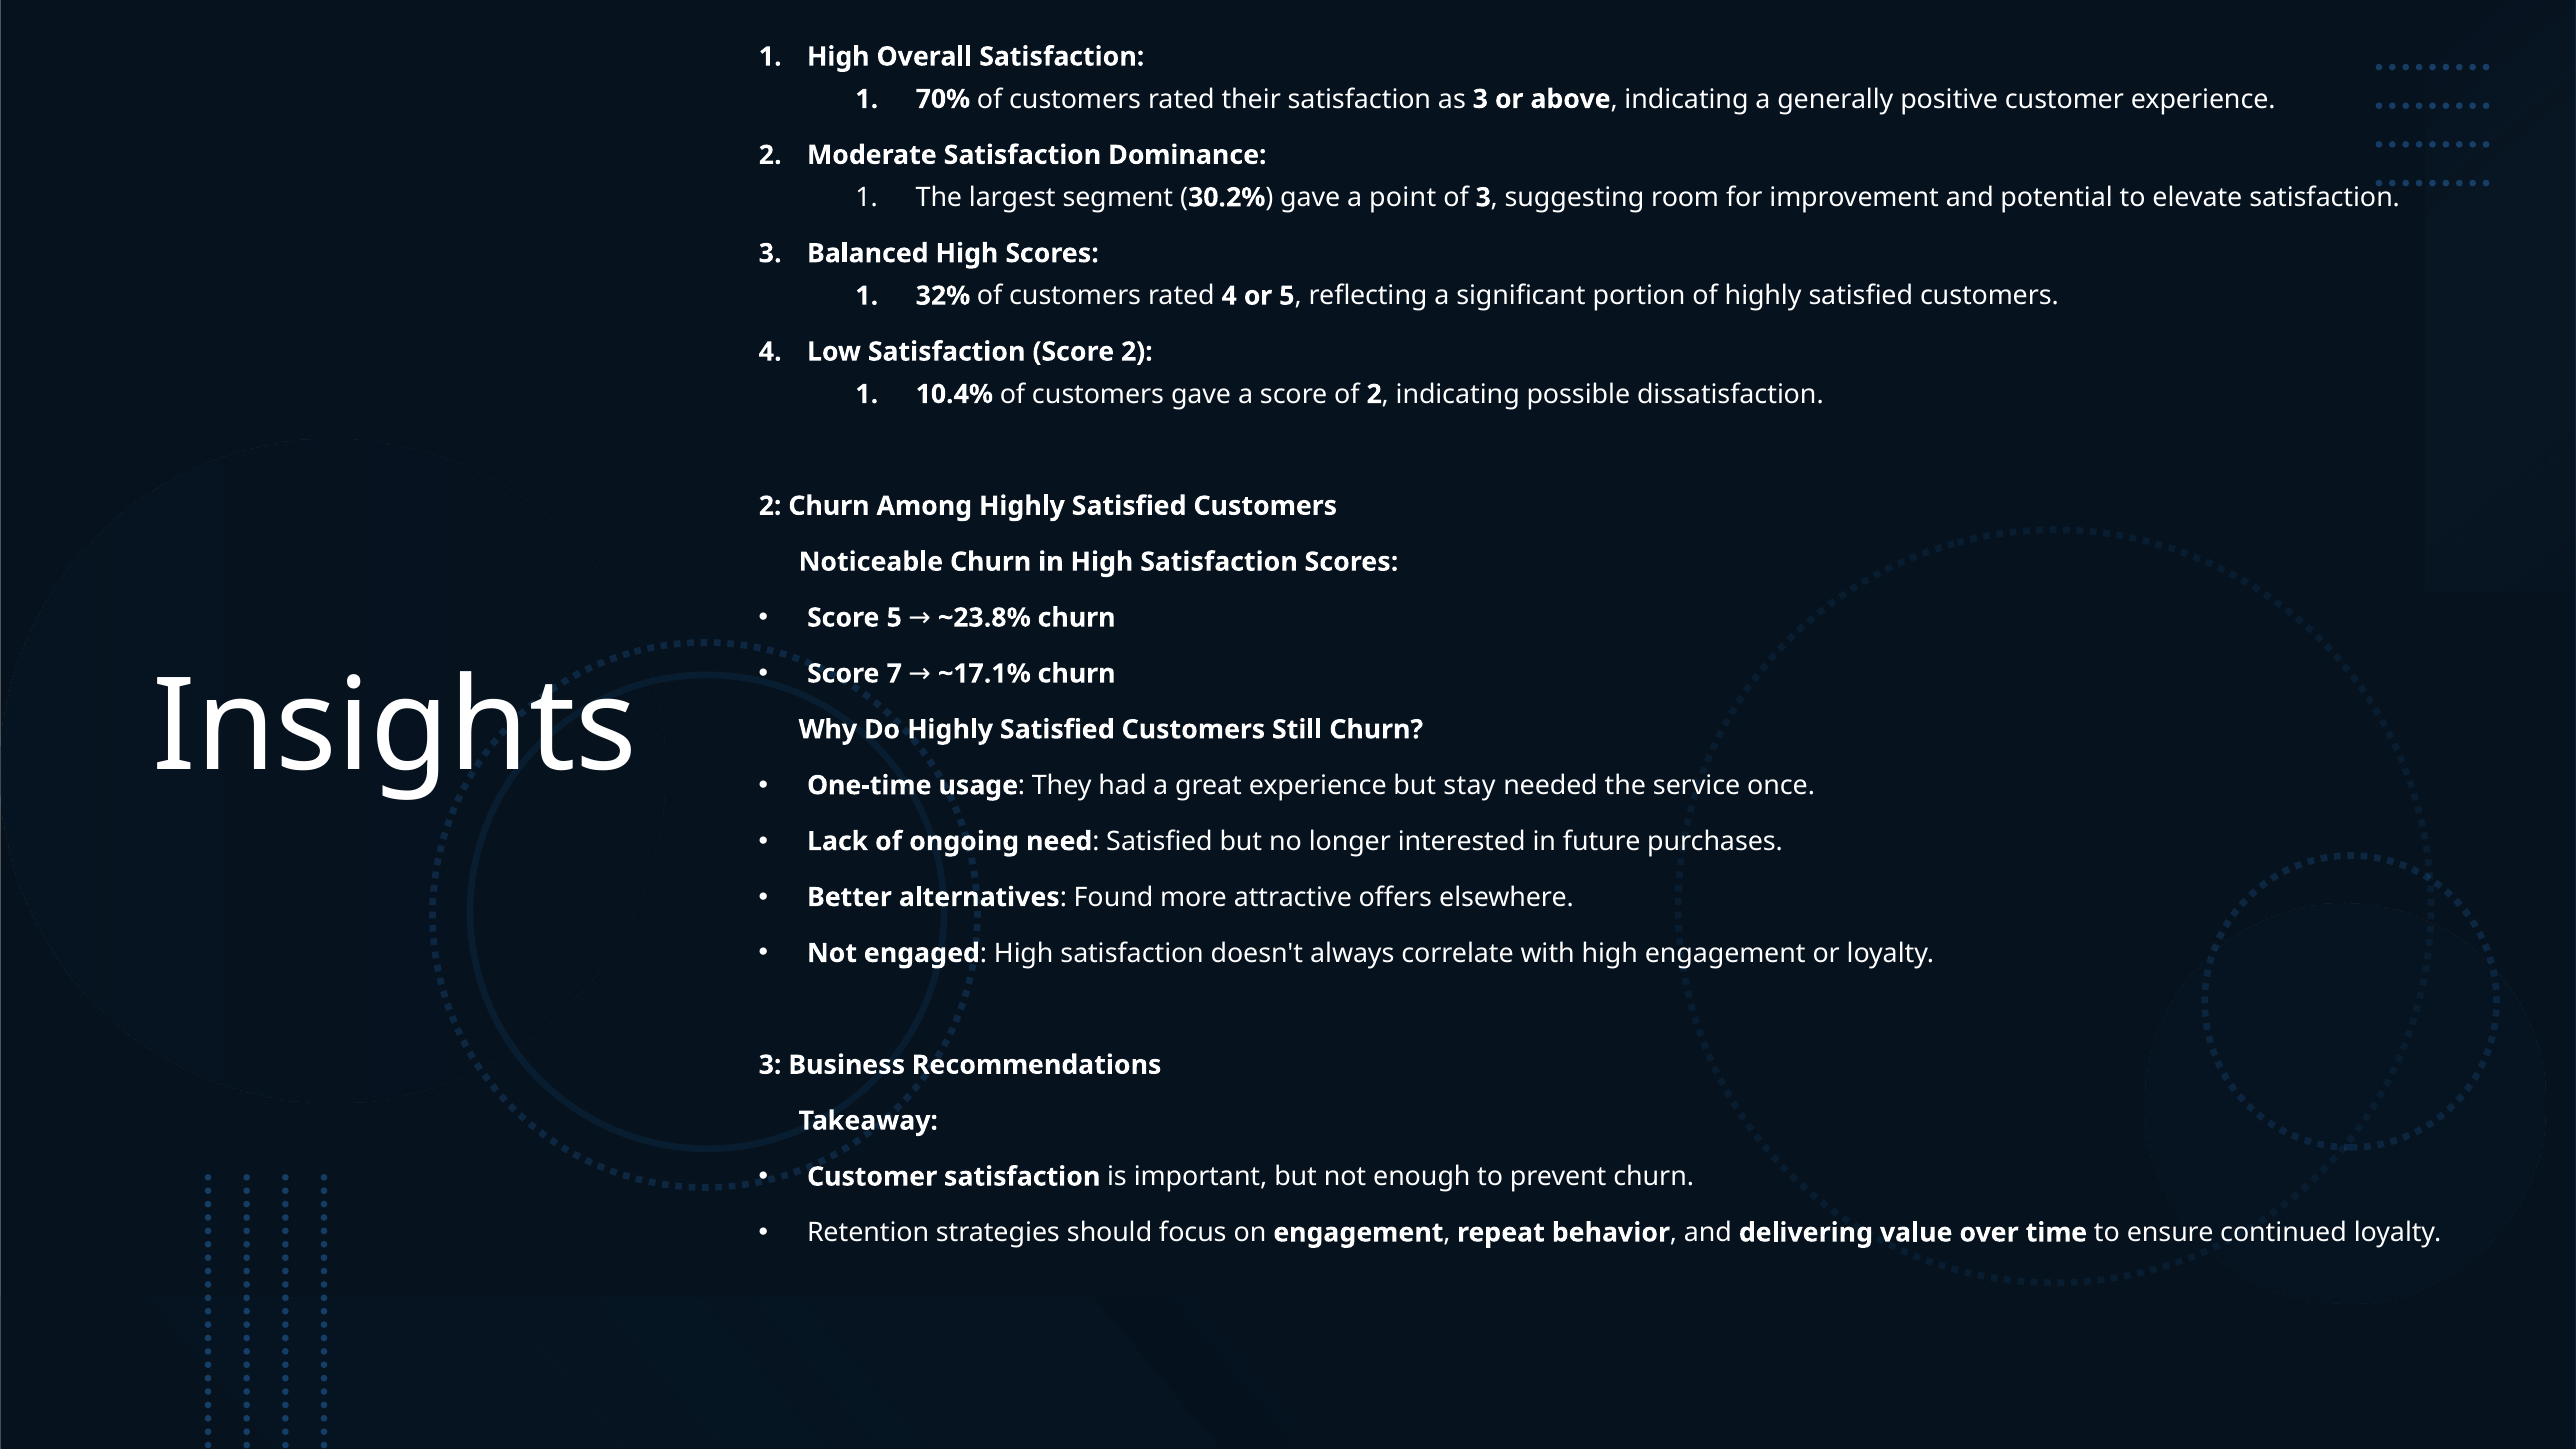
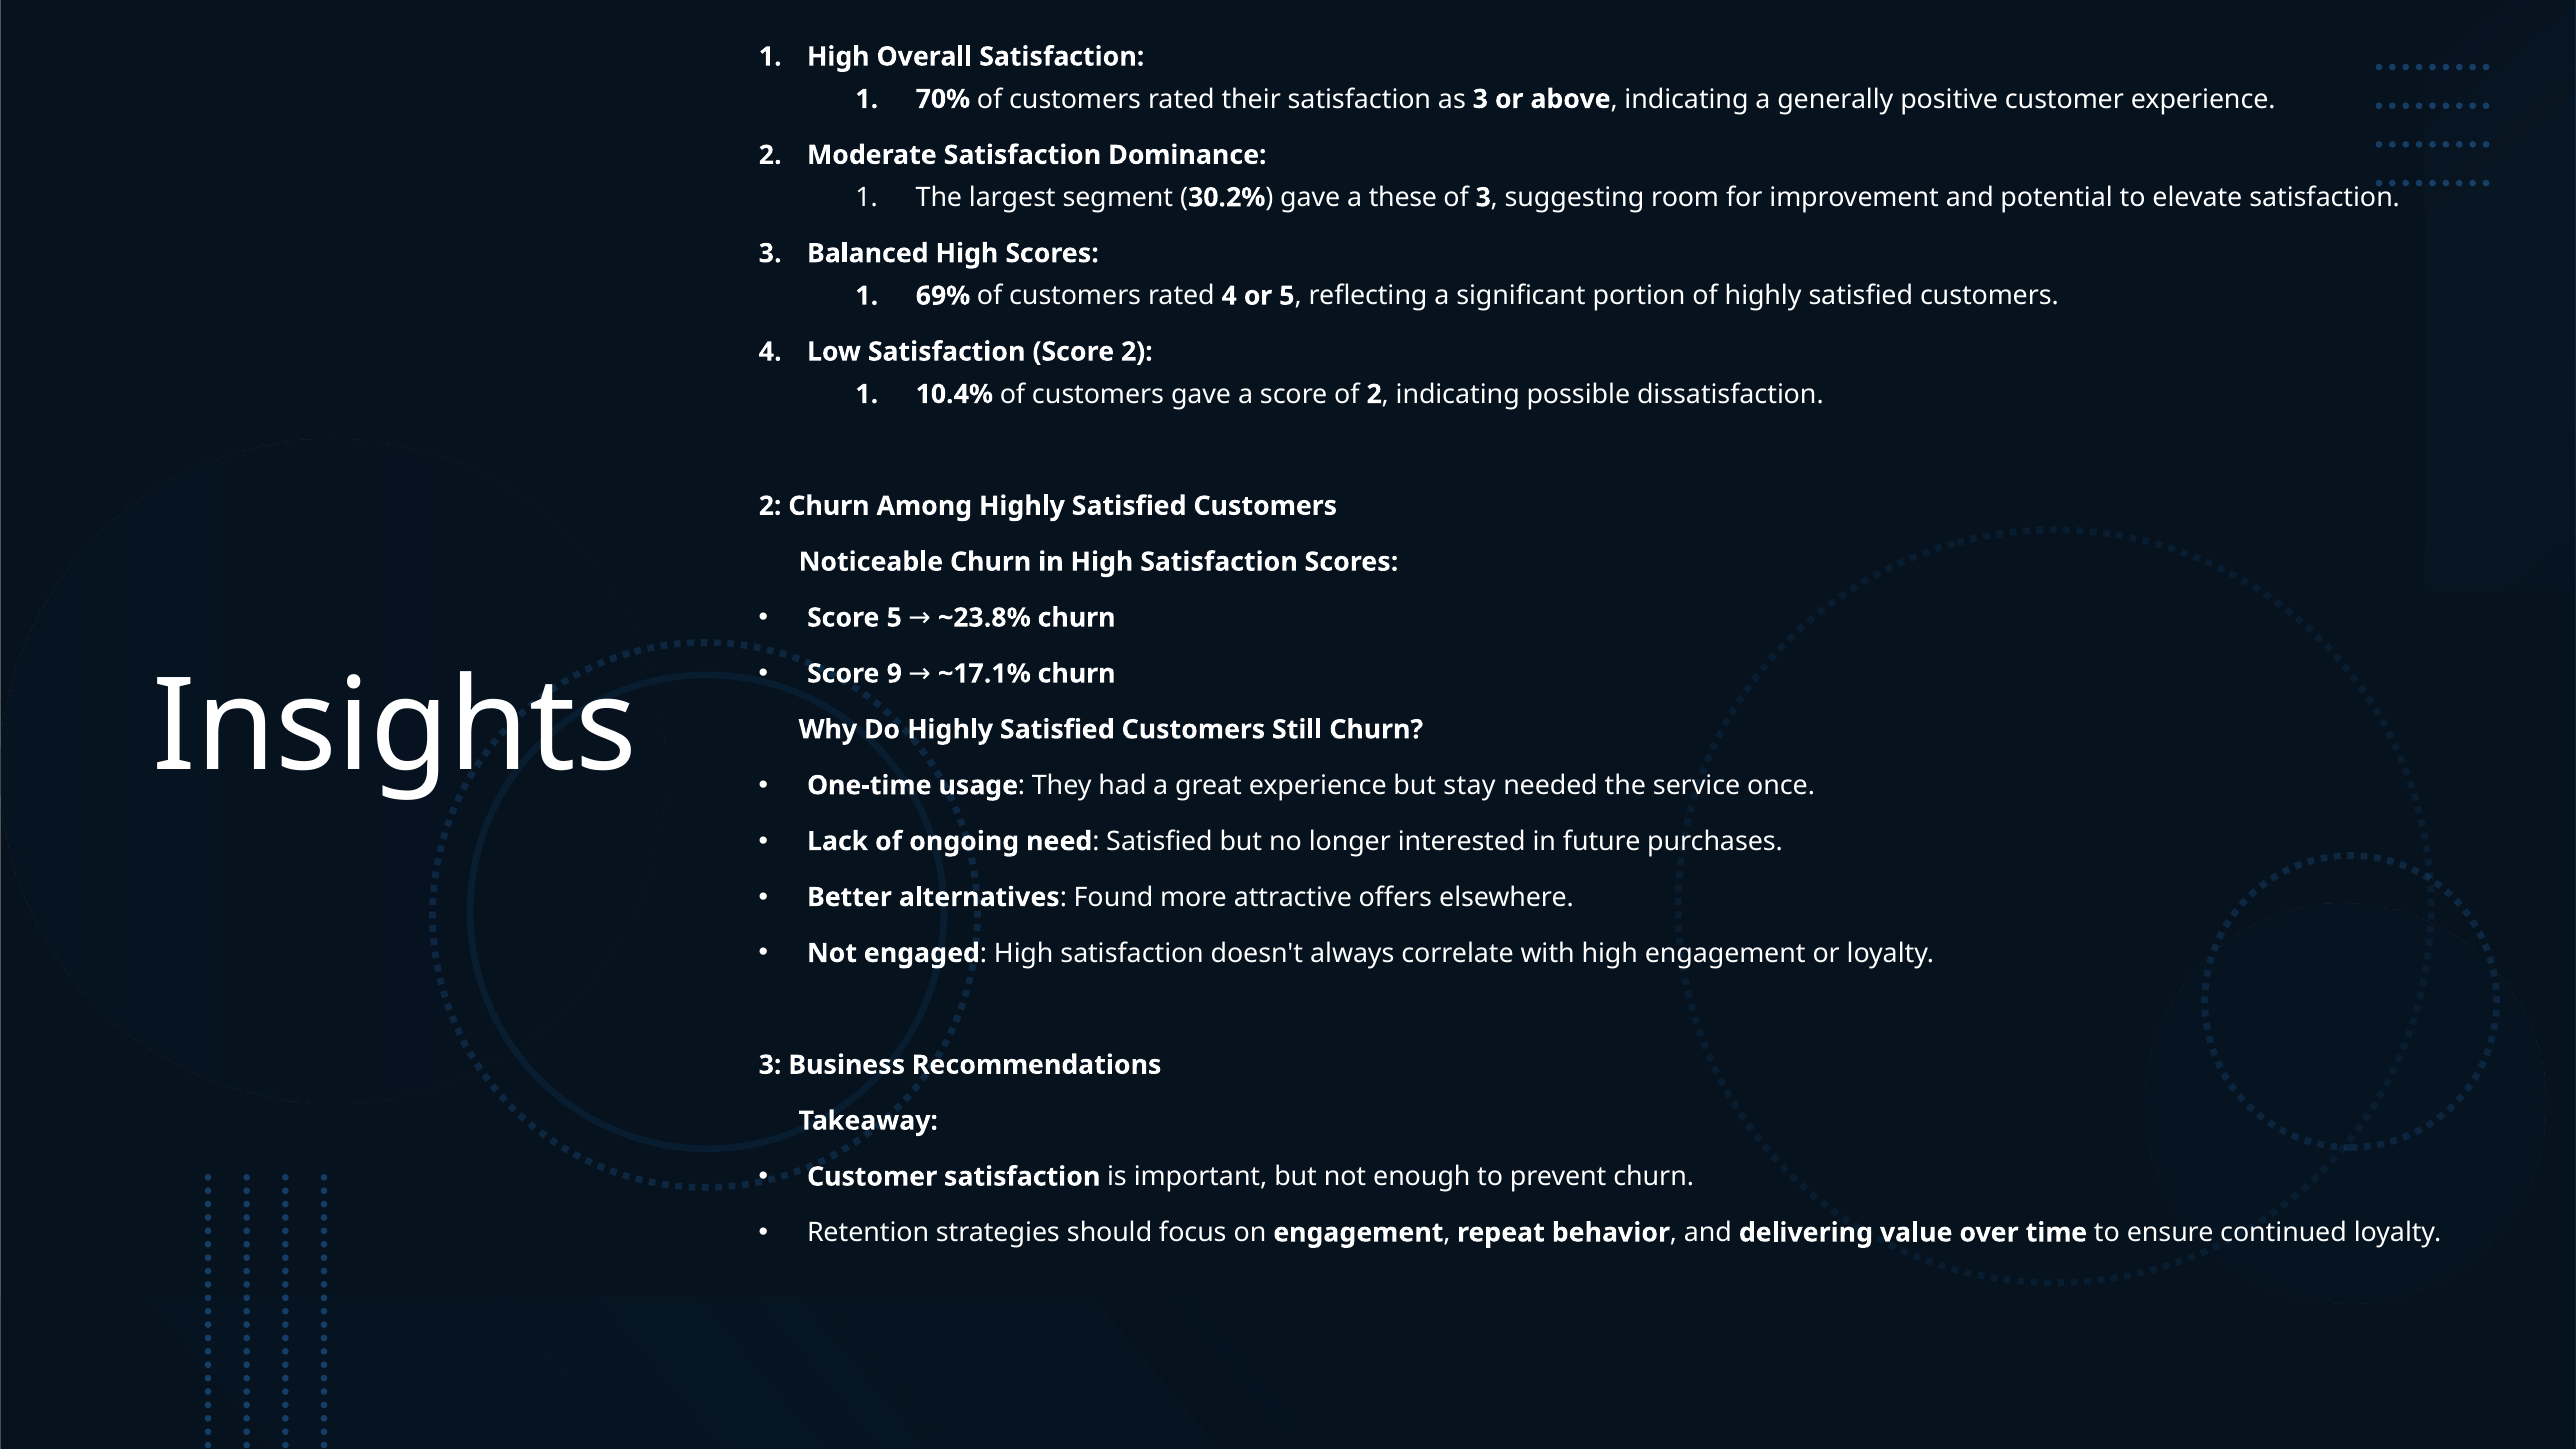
point: point -> these
32%: 32% -> 69%
7: 7 -> 9
